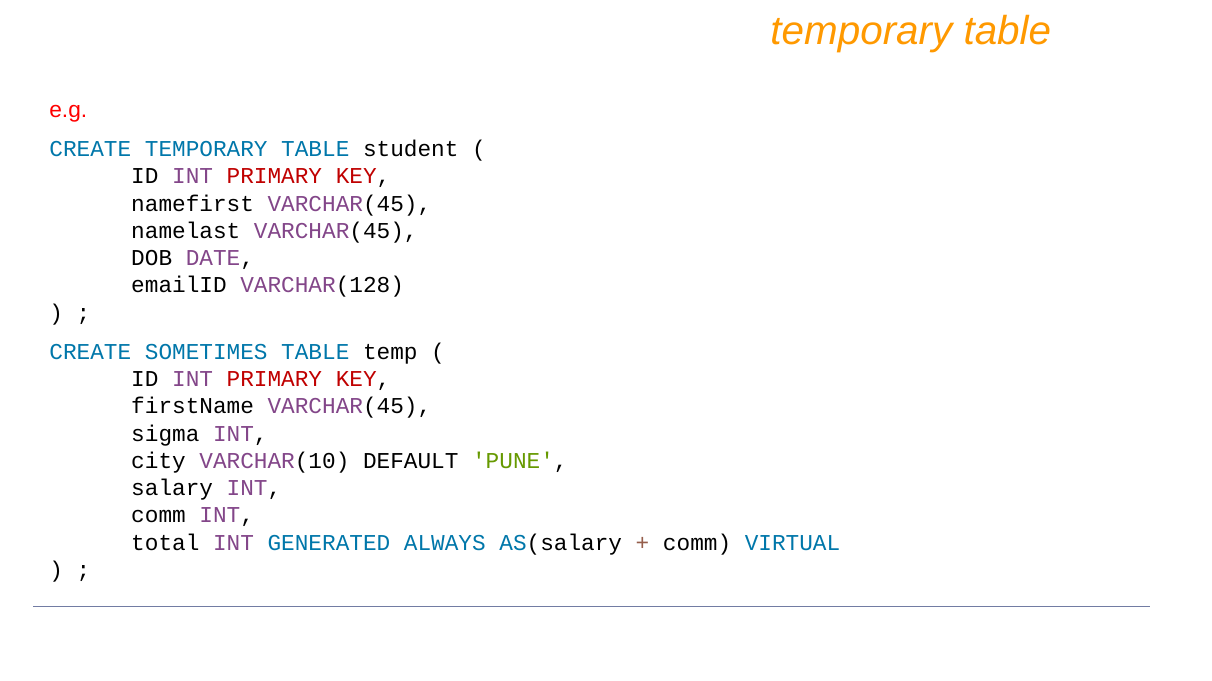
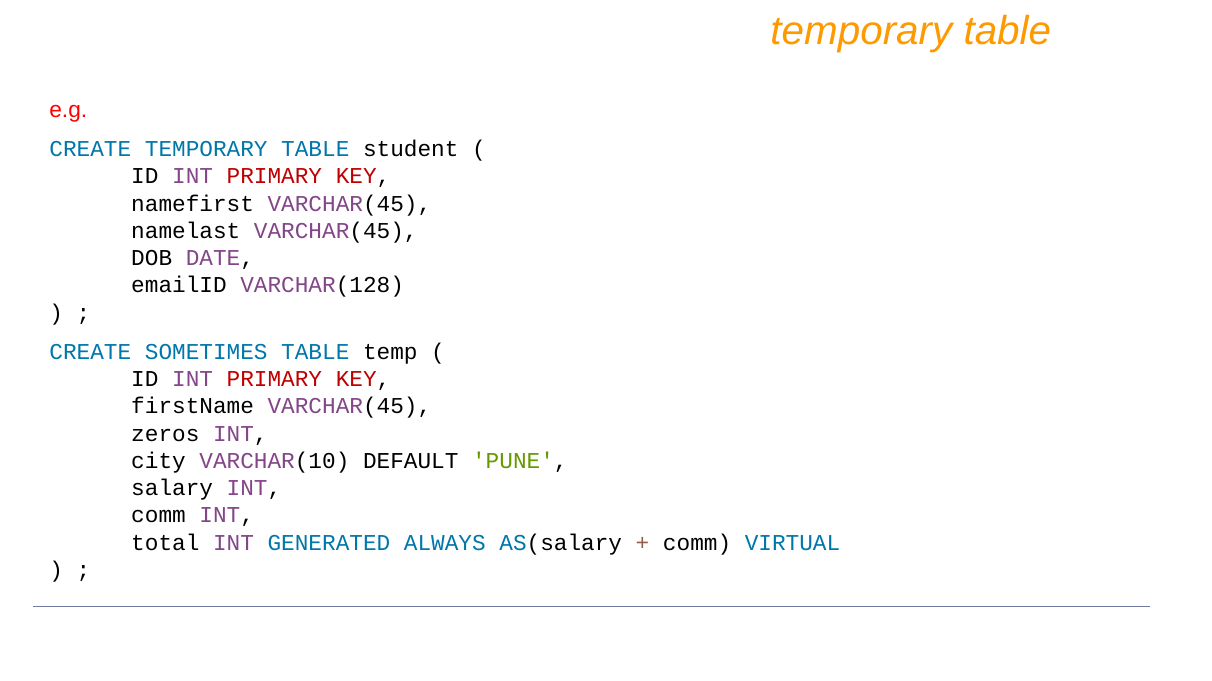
sigma: sigma -> zeros
